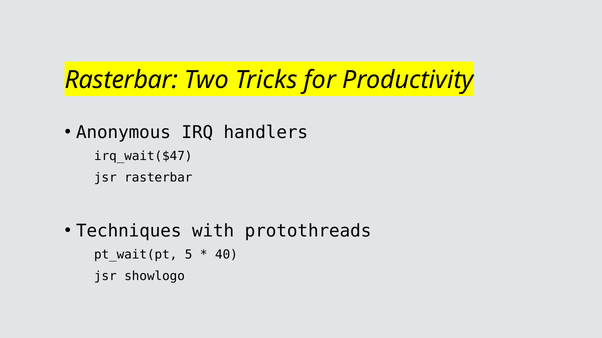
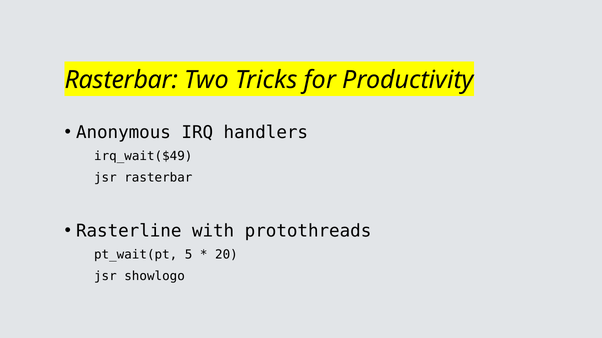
irq_wait($47: irq_wait($47 -> irq_wait($49
Techniques: Techniques -> Rasterline
40: 40 -> 20
